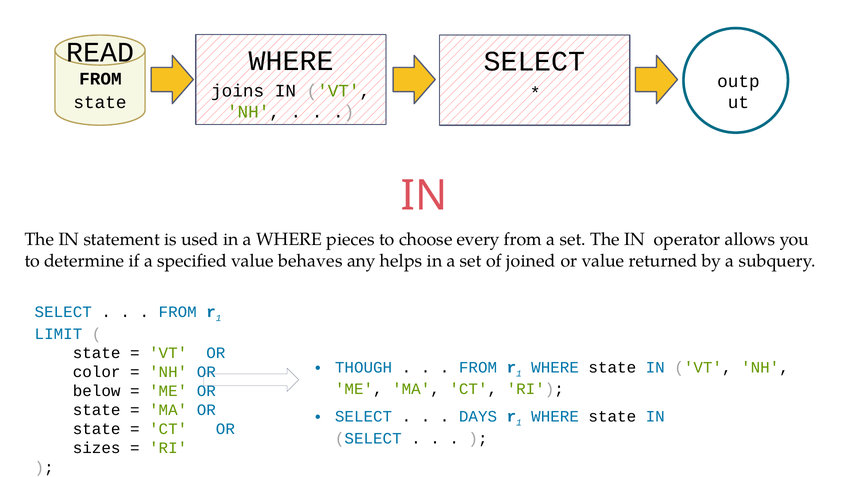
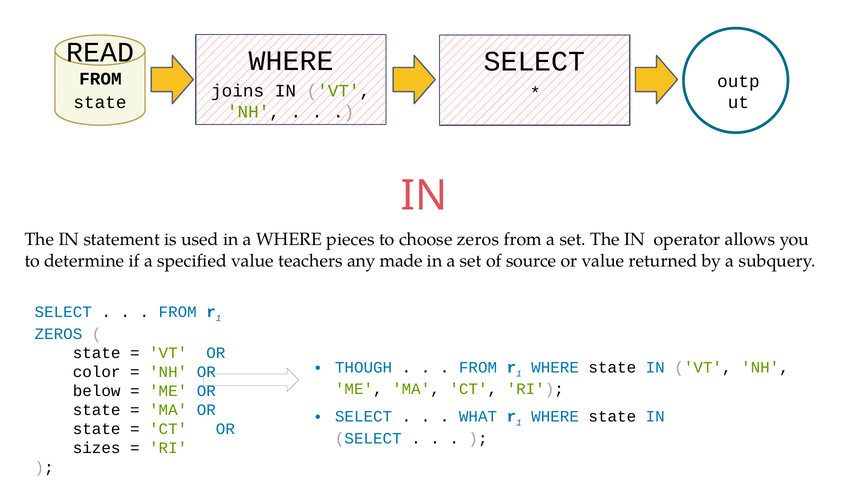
choose every: every -> zeros
behaves: behaves -> teachers
helps: helps -> made
joined: joined -> source
LIMIT at (58, 334): LIMIT -> ZEROS
DAYS: DAYS -> WHAT
